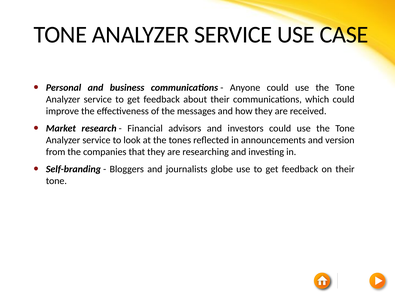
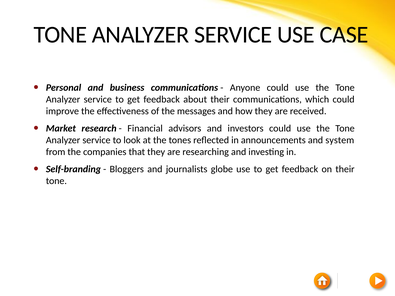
version: version -> system
